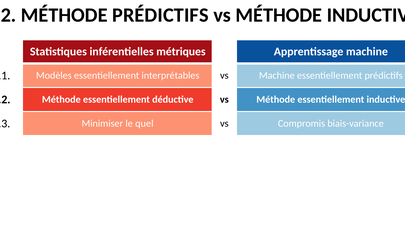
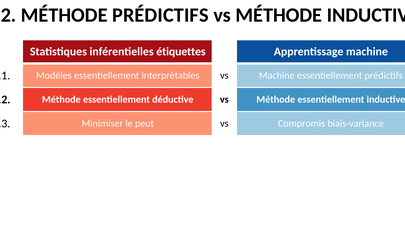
métriques: métriques -> étiquettes
quel: quel -> peut
